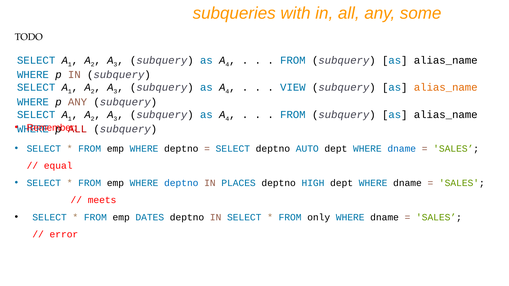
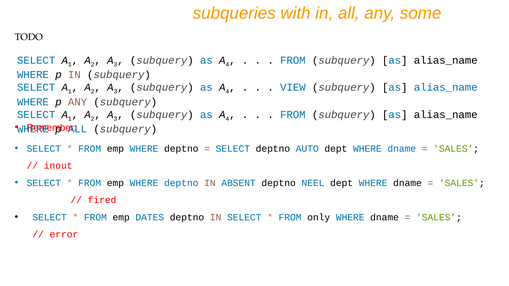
alias_name at (446, 88) colour: orange -> blue
ALL at (78, 129) colour: red -> blue
equal: equal -> inout
PLACES: PLACES -> ABSENT
HIGH: HIGH -> NEEL
meets: meets -> fired
